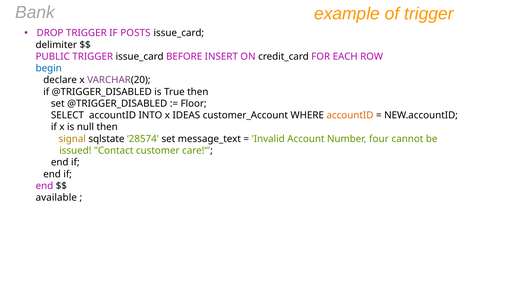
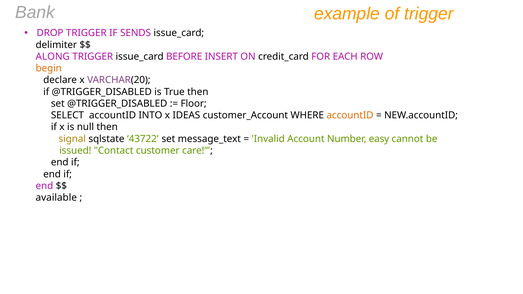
POSTS: POSTS -> SENDS
PUBLIC: PUBLIC -> ALONG
begin colour: blue -> orange
28574: 28574 -> 43722
four: four -> easy
